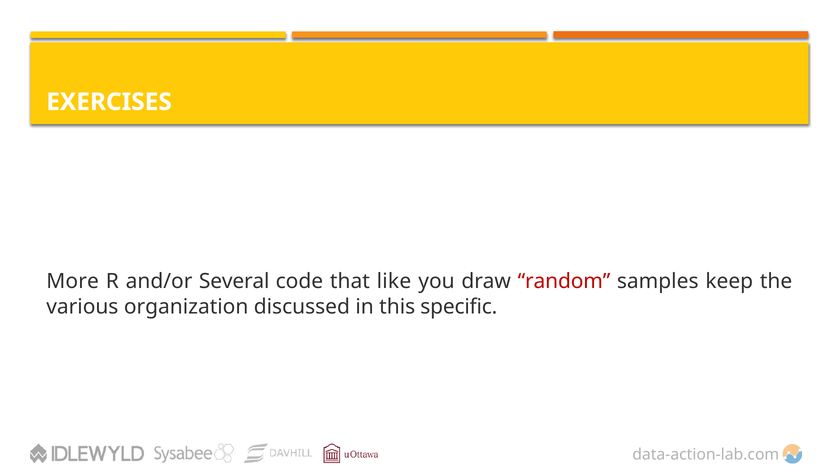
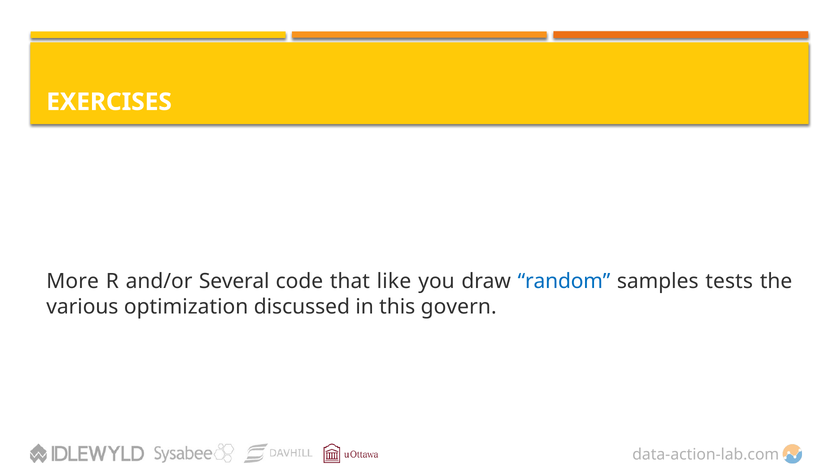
random colour: red -> blue
keep: keep -> tests
organization: organization -> optimization
specific: specific -> govern
